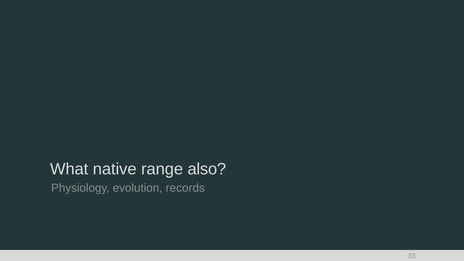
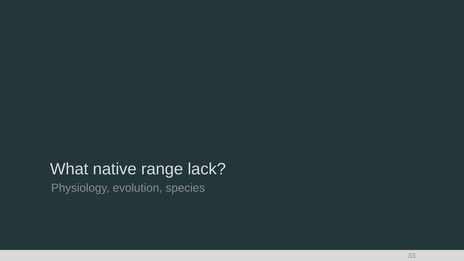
also: also -> lack
records: records -> species
